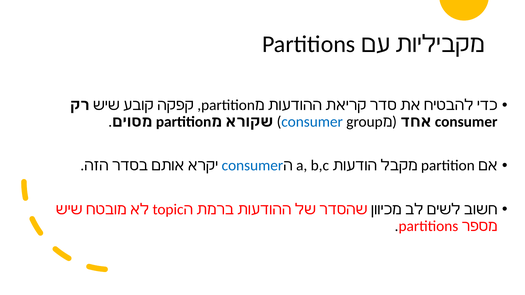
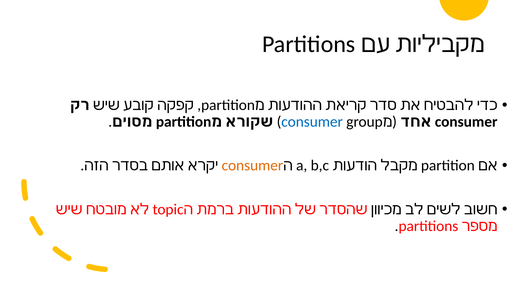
consumer at (252, 166) colour: blue -> orange
